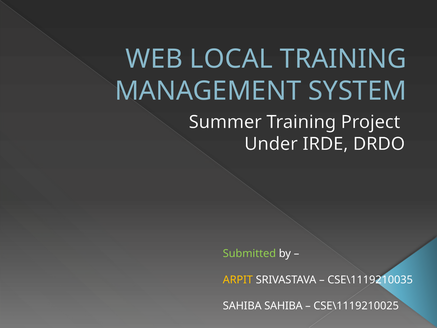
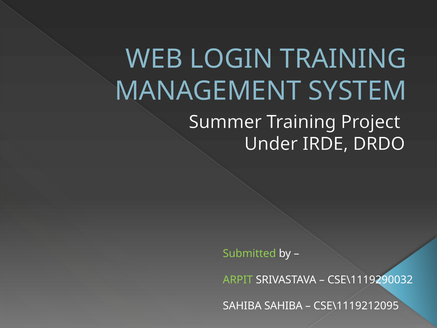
LOCAL: LOCAL -> LOGIN
ARPIT colour: yellow -> light green
CSE\1119210035: CSE\1119210035 -> CSE\1119290032
CSE\1119210025: CSE\1119210025 -> CSE\1119212095
